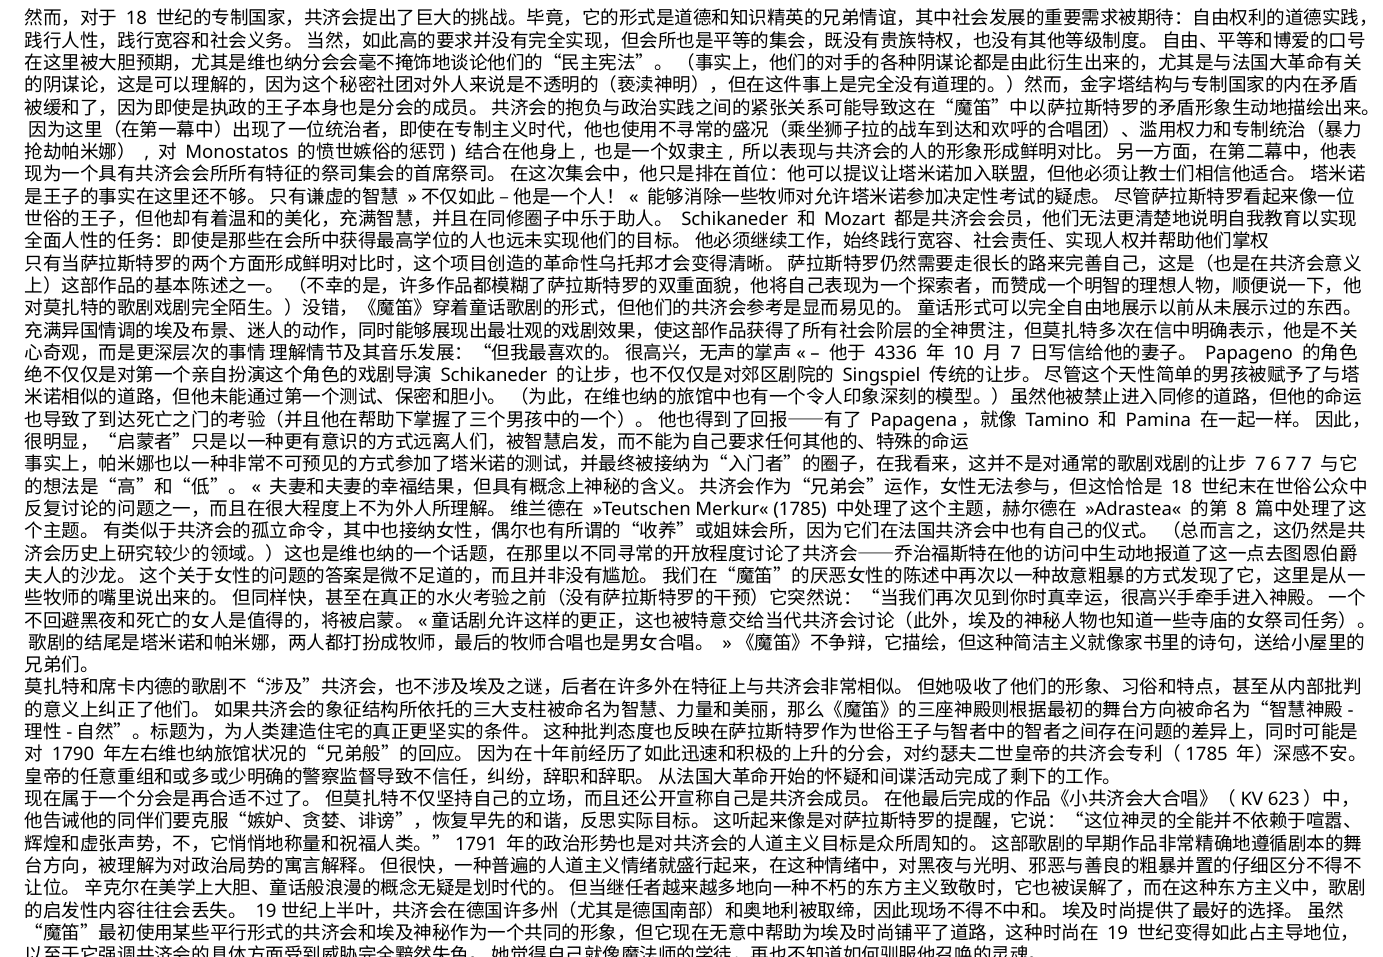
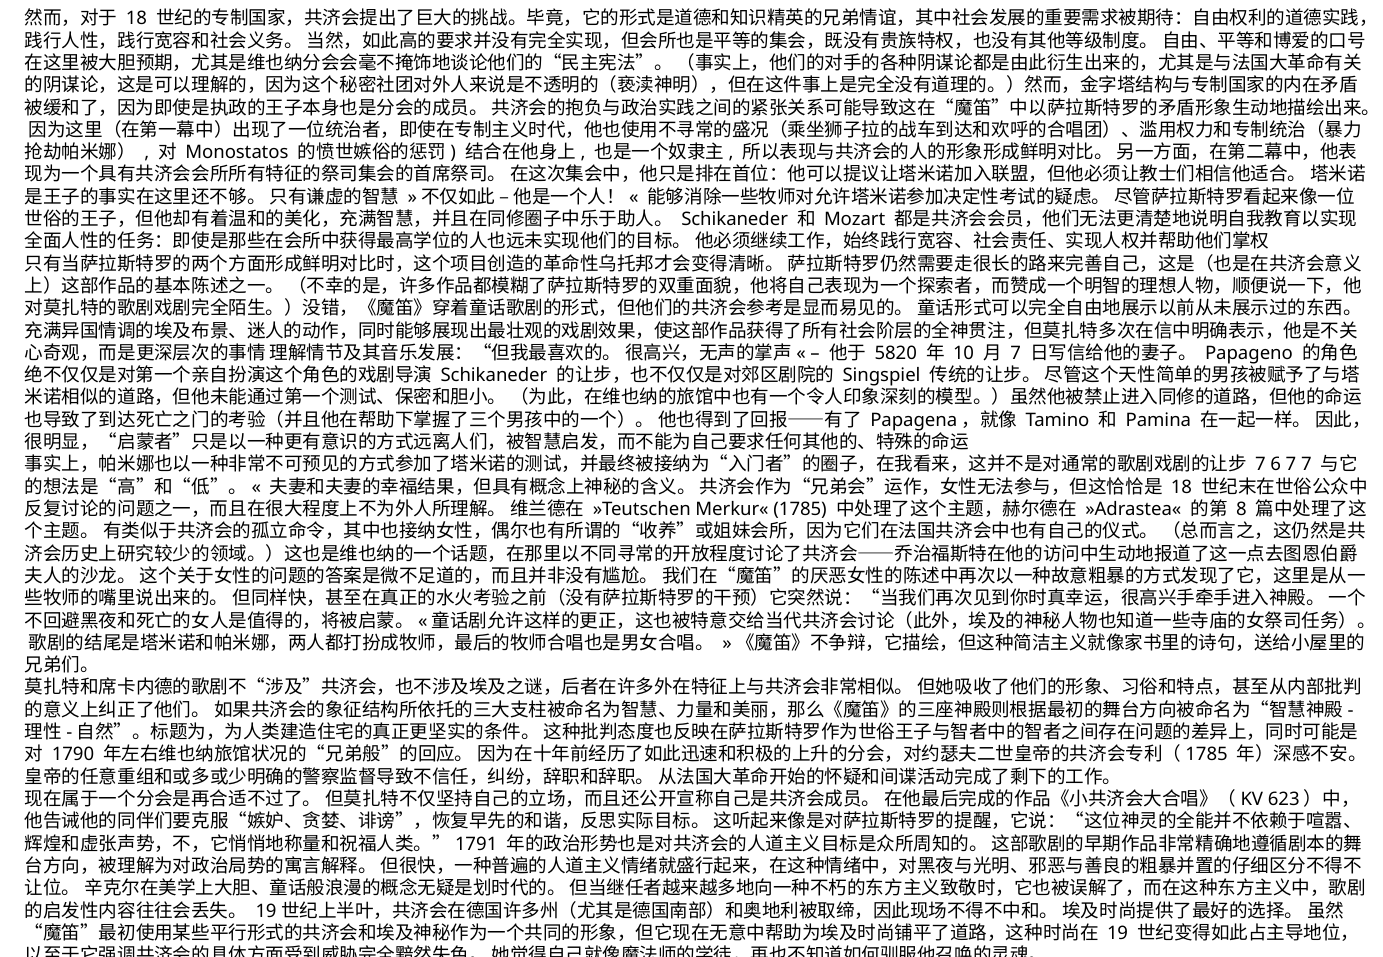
4336: 4336 -> 5820
